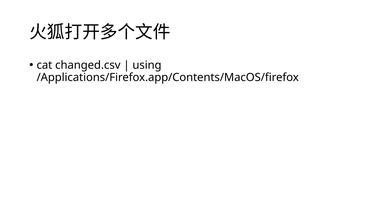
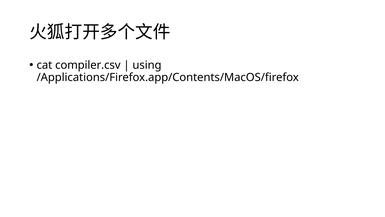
changed.csv: changed.csv -> compiler.csv
